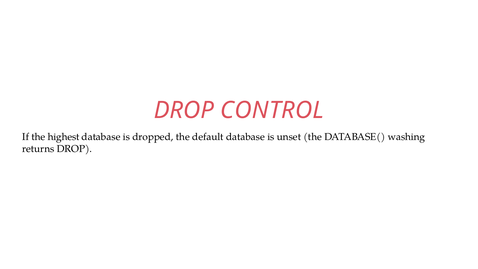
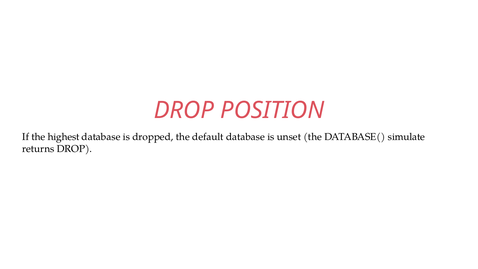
CONTROL: CONTROL -> POSITION
washing: washing -> simulate
